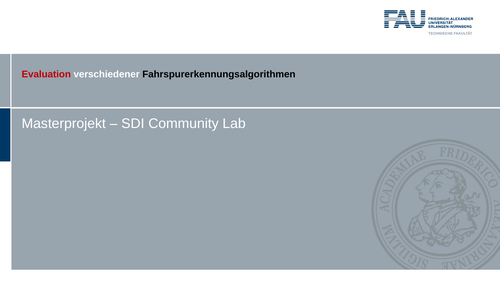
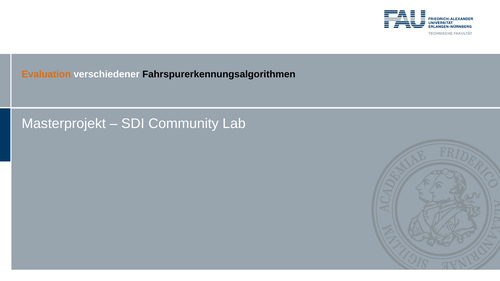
Evaluation colour: red -> orange
